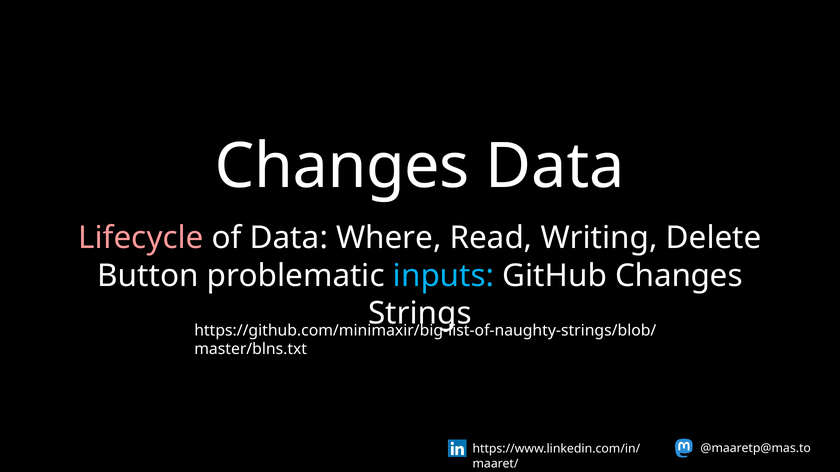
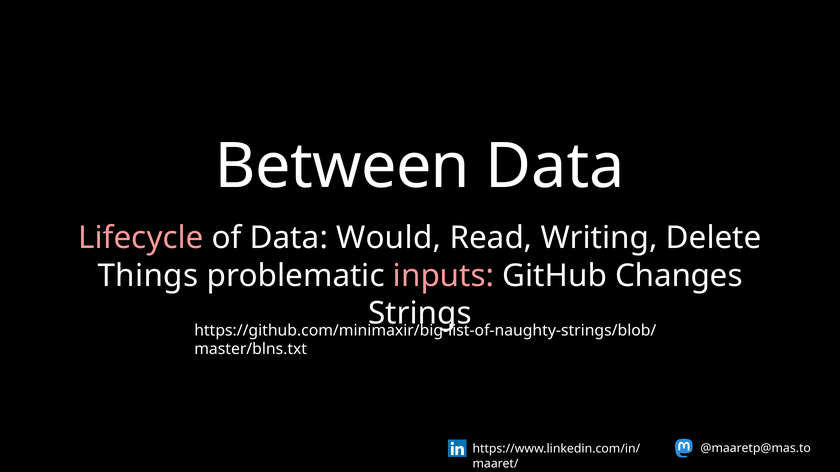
Changes at (342, 167): Changes -> Between
Where: Where -> Would
Button: Button -> Things
inputs colour: light blue -> pink
